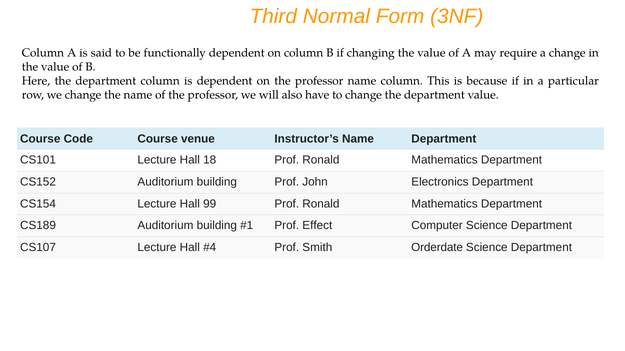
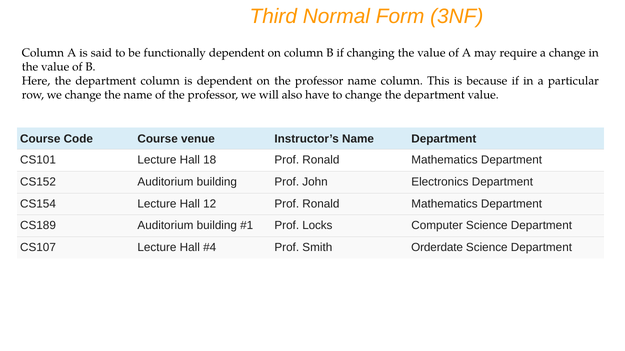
99: 99 -> 12
Effect: Effect -> Locks
